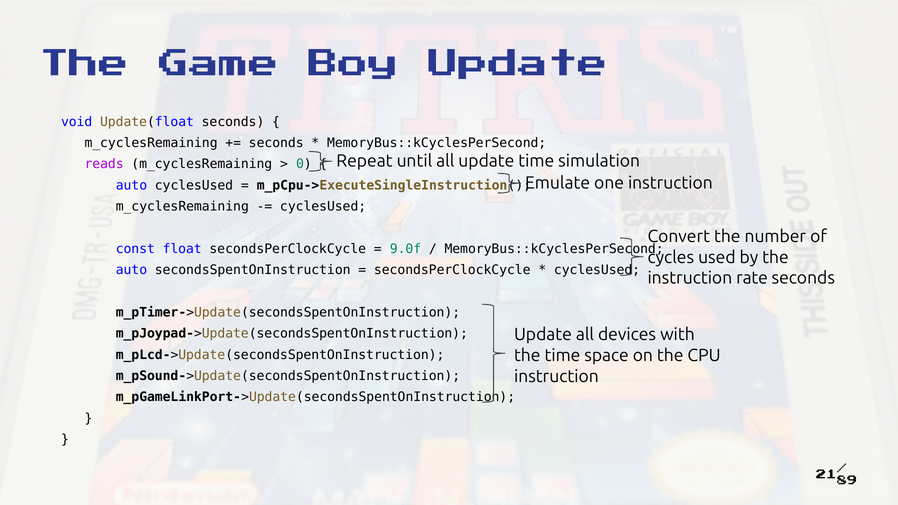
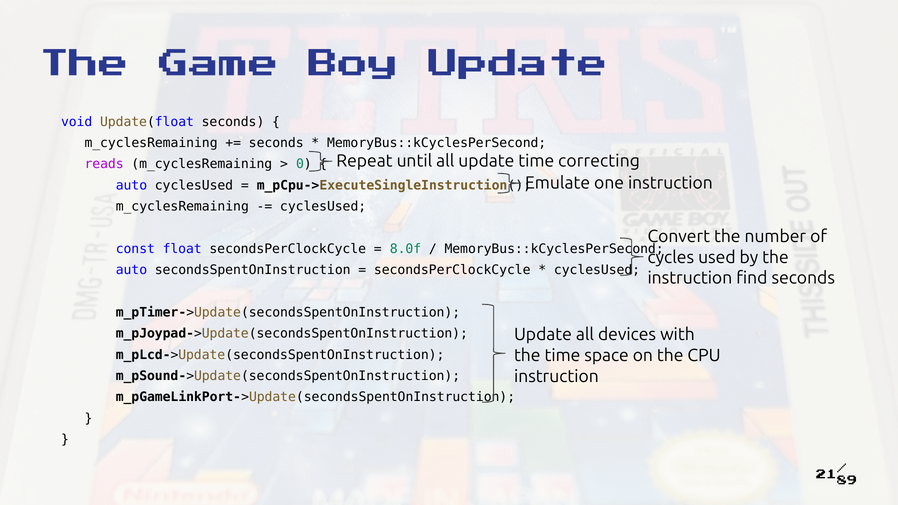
simulation: simulation -> correcting
9.0f: 9.0f -> 8.0f
rate: rate -> find
